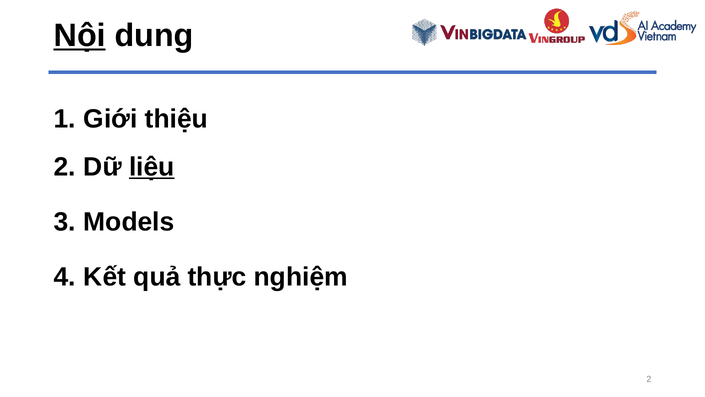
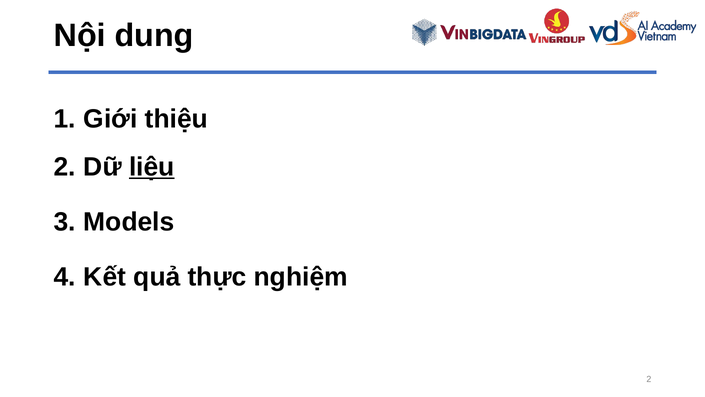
Nội underline: present -> none
